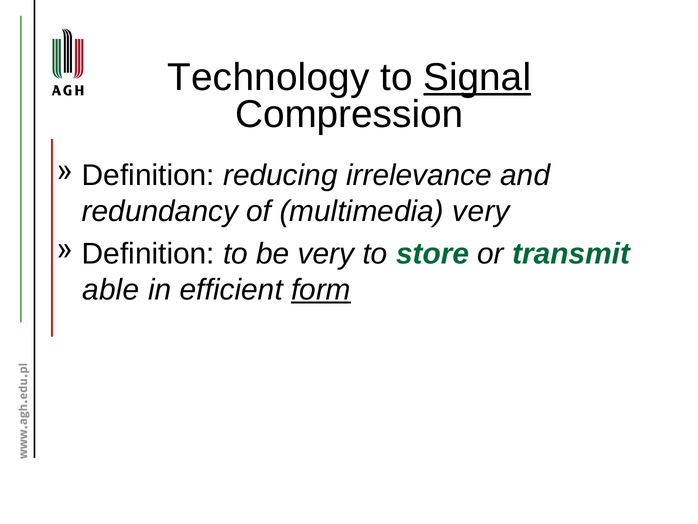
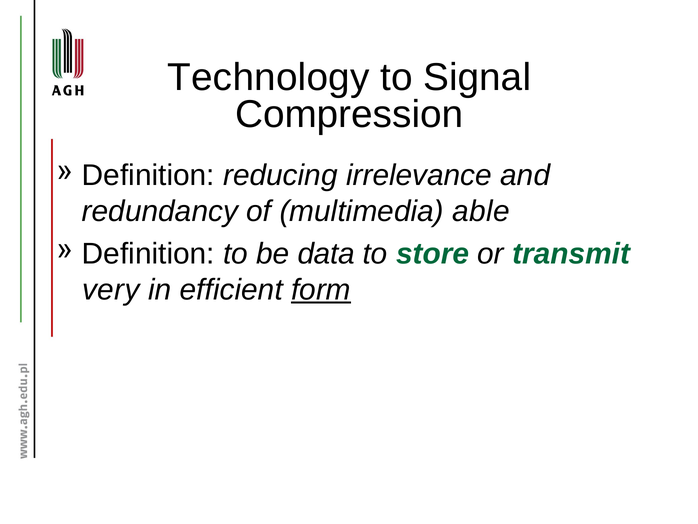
Signal underline: present -> none
multimedia very: very -> able
be very: very -> data
able: able -> very
